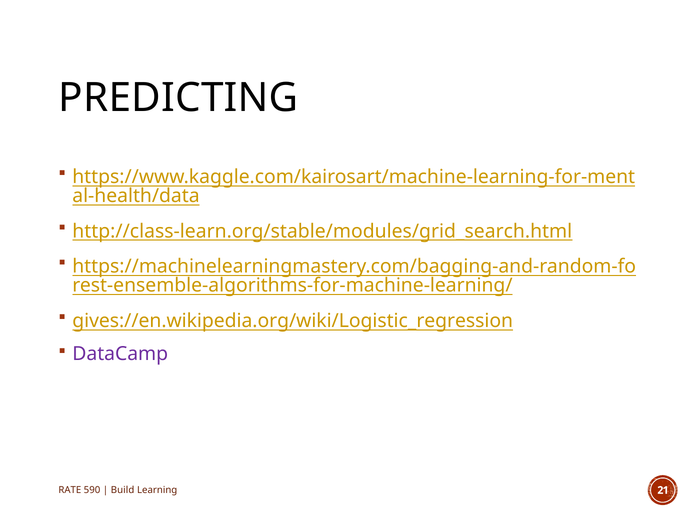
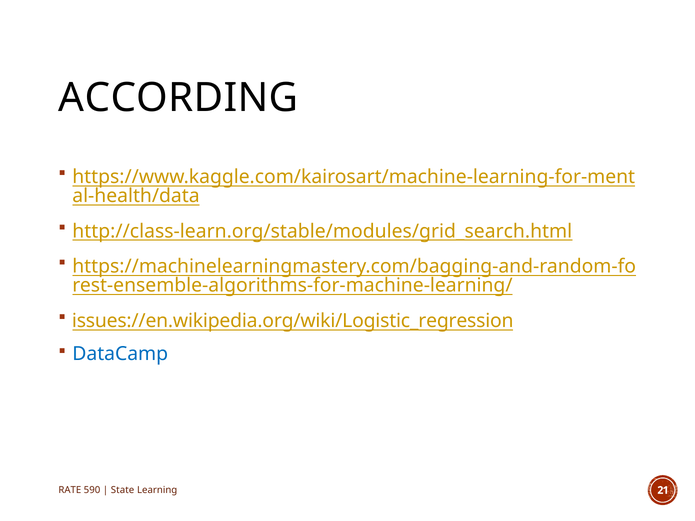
PREDICTING: PREDICTING -> ACCORDING
gives://en.wikipedia.org/wiki/Logistic_regression: gives://en.wikipedia.org/wiki/Logistic_regression -> issues://en.wikipedia.org/wiki/Logistic_regression
DataCamp colour: purple -> blue
Build: Build -> State
